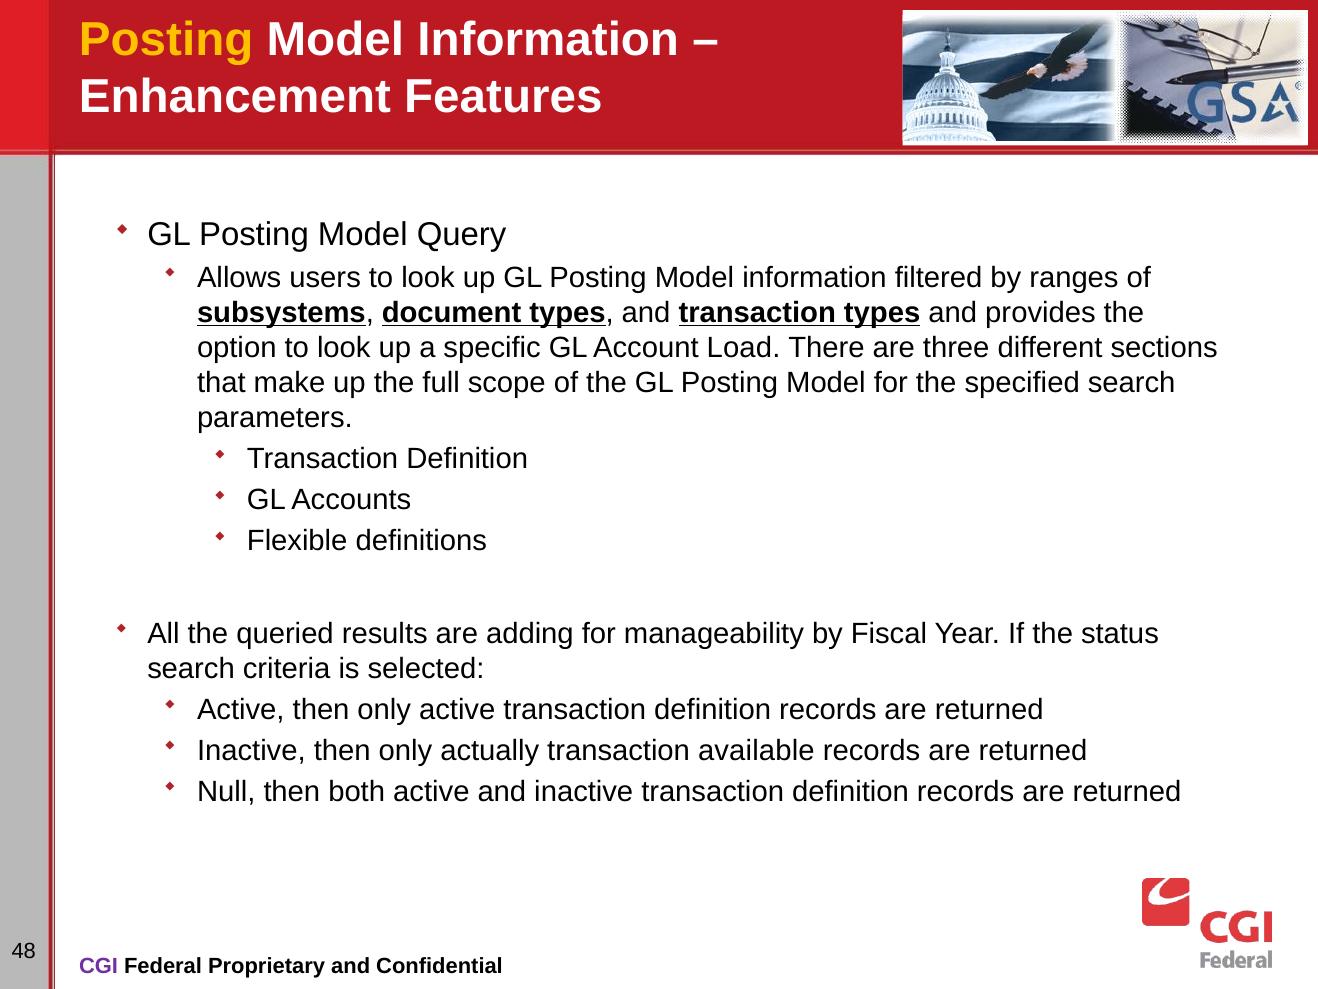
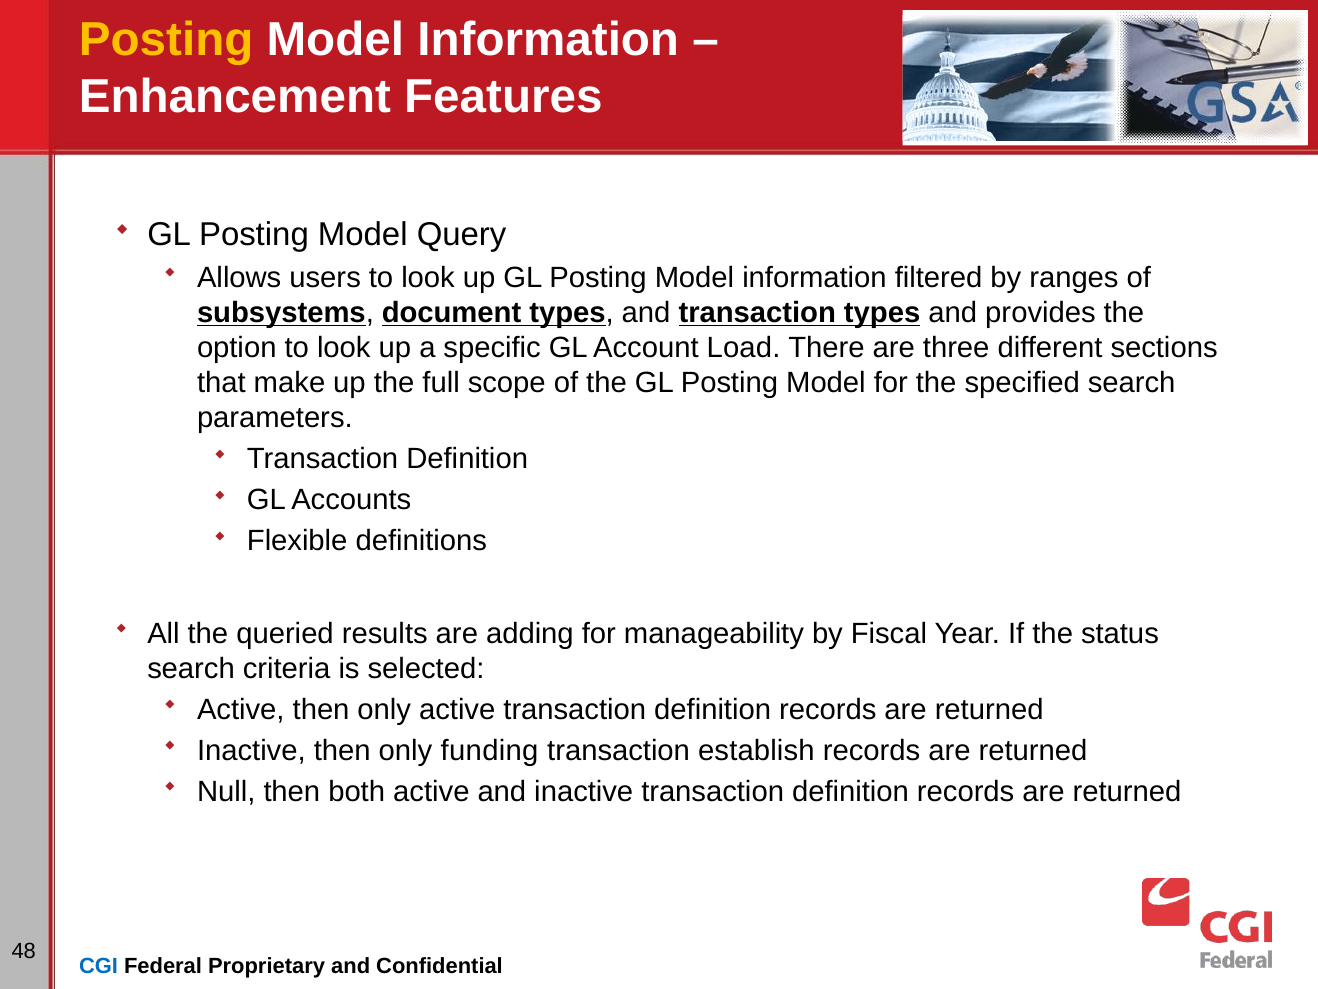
actually: actually -> funding
available: available -> establish
CGI colour: purple -> blue
